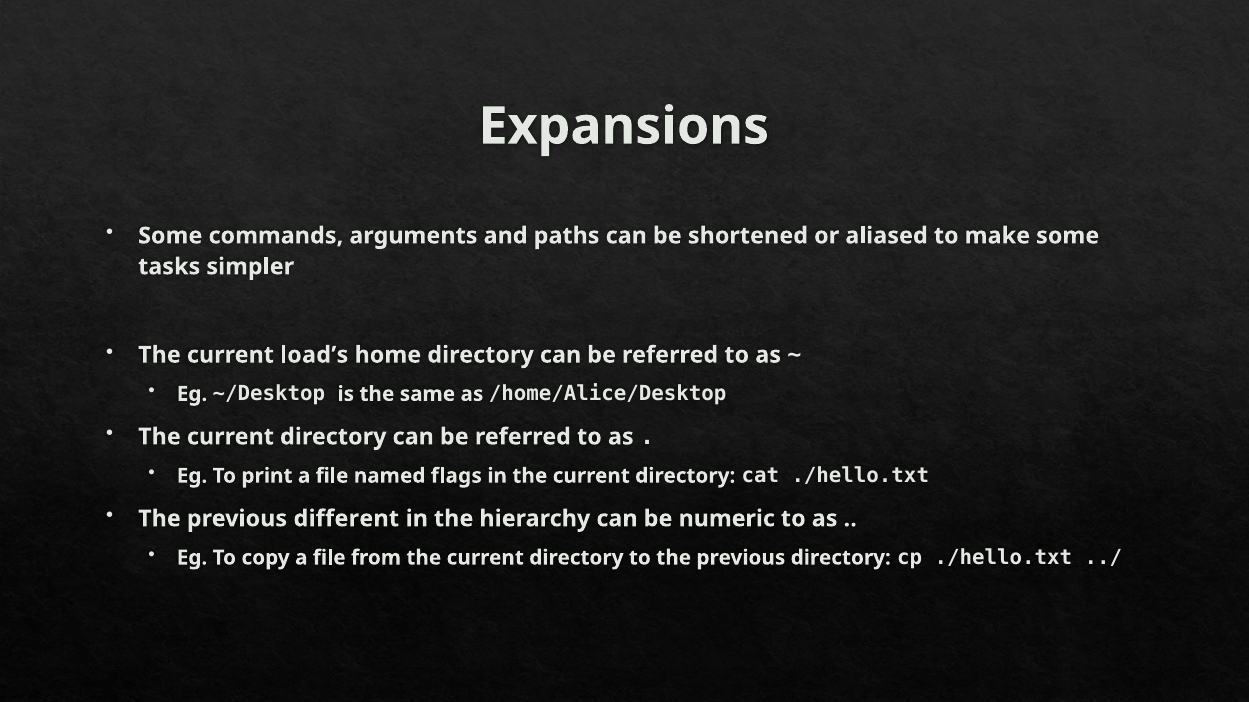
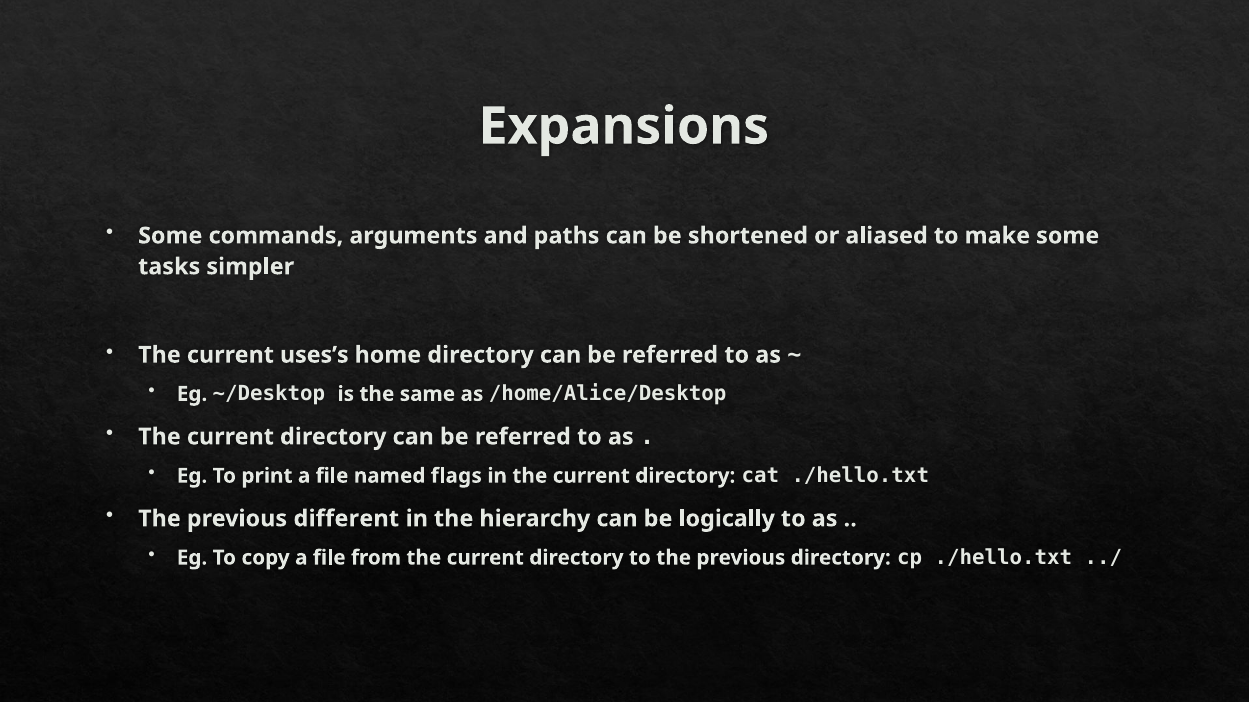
load’s: load’s -> uses’s
numeric: numeric -> logically
